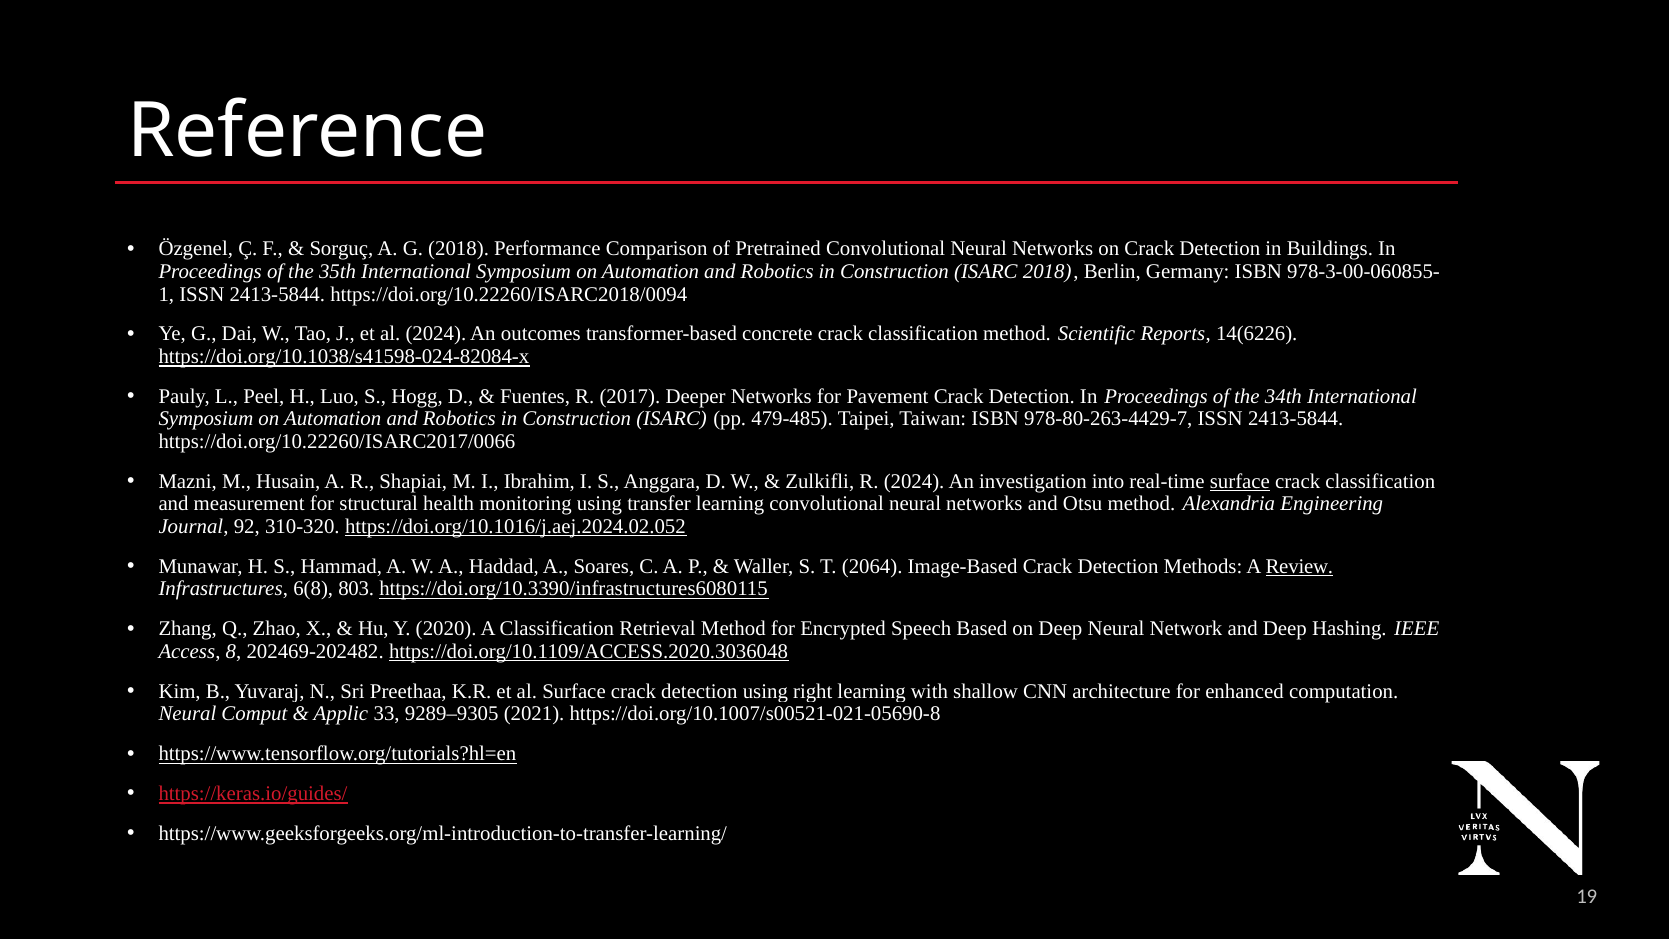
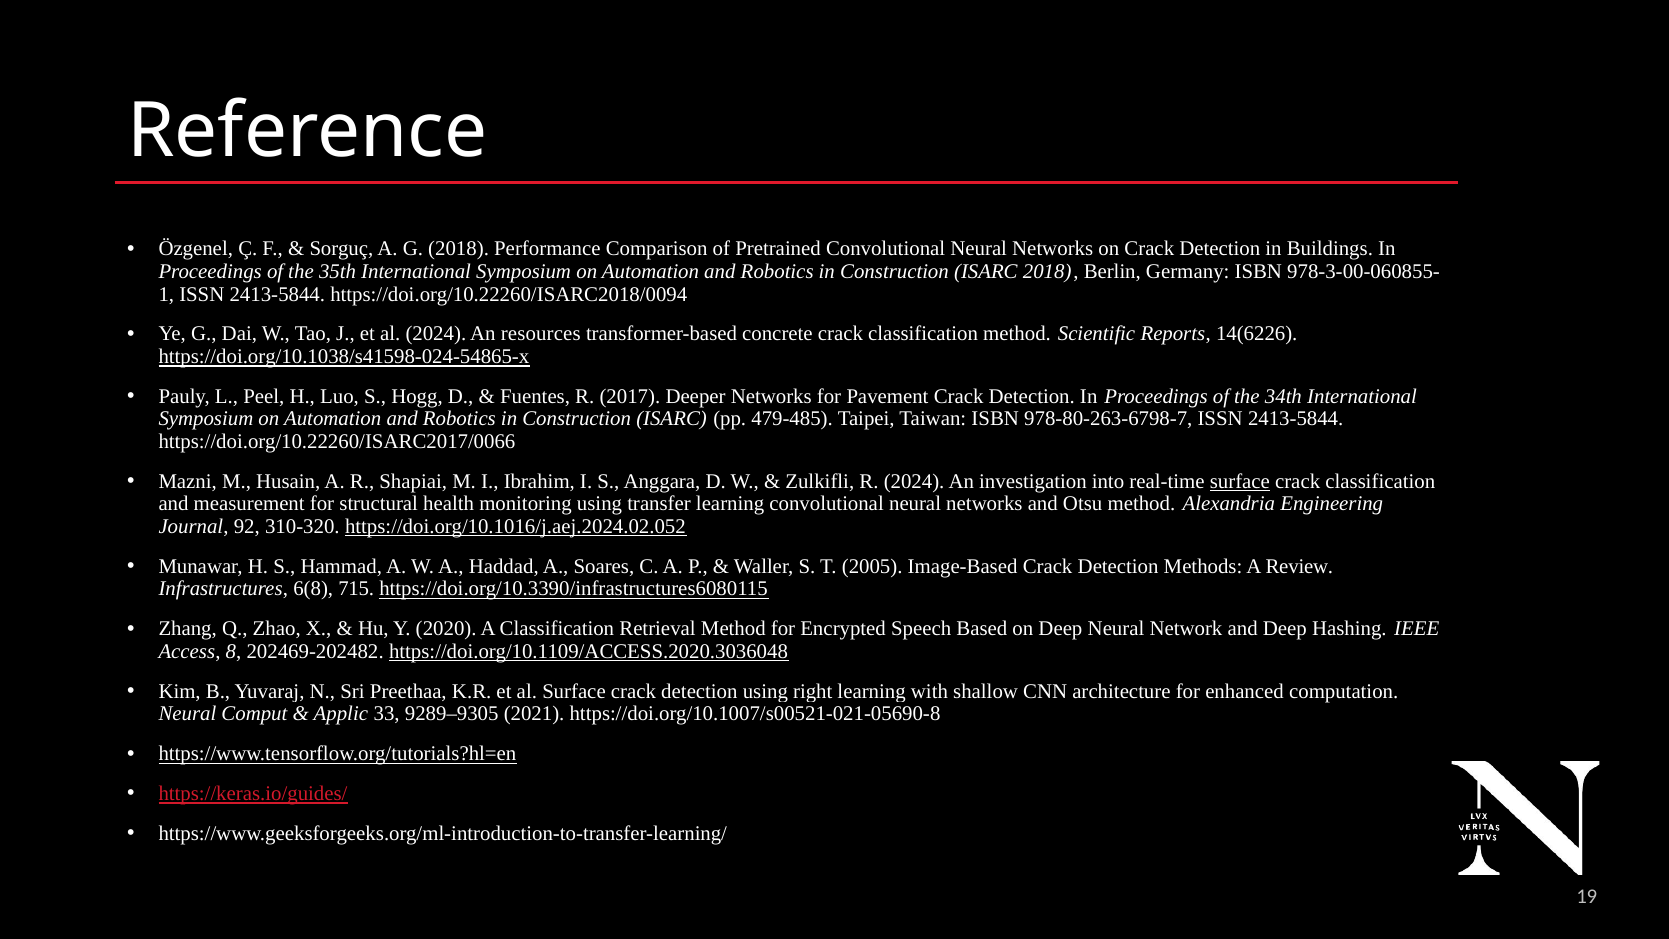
outcomes: outcomes -> resources
https://doi.org/10.1038/s41598-024-82084-x: https://doi.org/10.1038/s41598-024-82084-x -> https://doi.org/10.1038/s41598-024-54865-x
978-80-263-4429-7: 978-80-263-4429-7 -> 978-80-263-6798-7
2064: 2064 -> 2005
Review underline: present -> none
803: 803 -> 715
